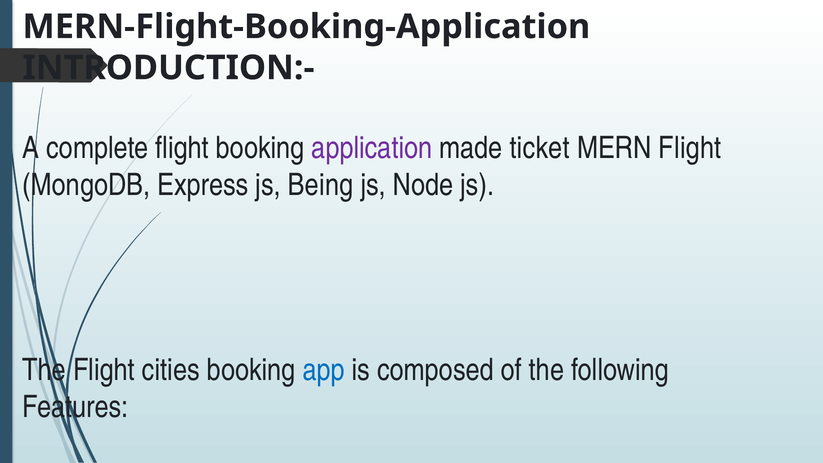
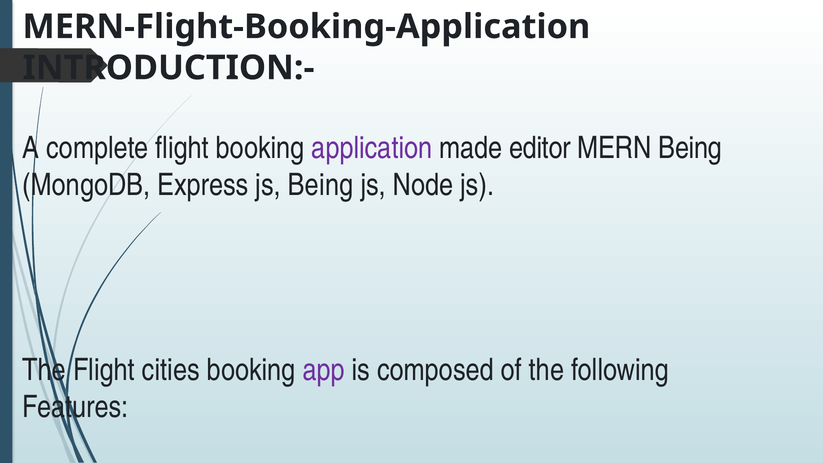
ticket: ticket -> editor
MERN Flight: Flight -> Being
app colour: blue -> purple
